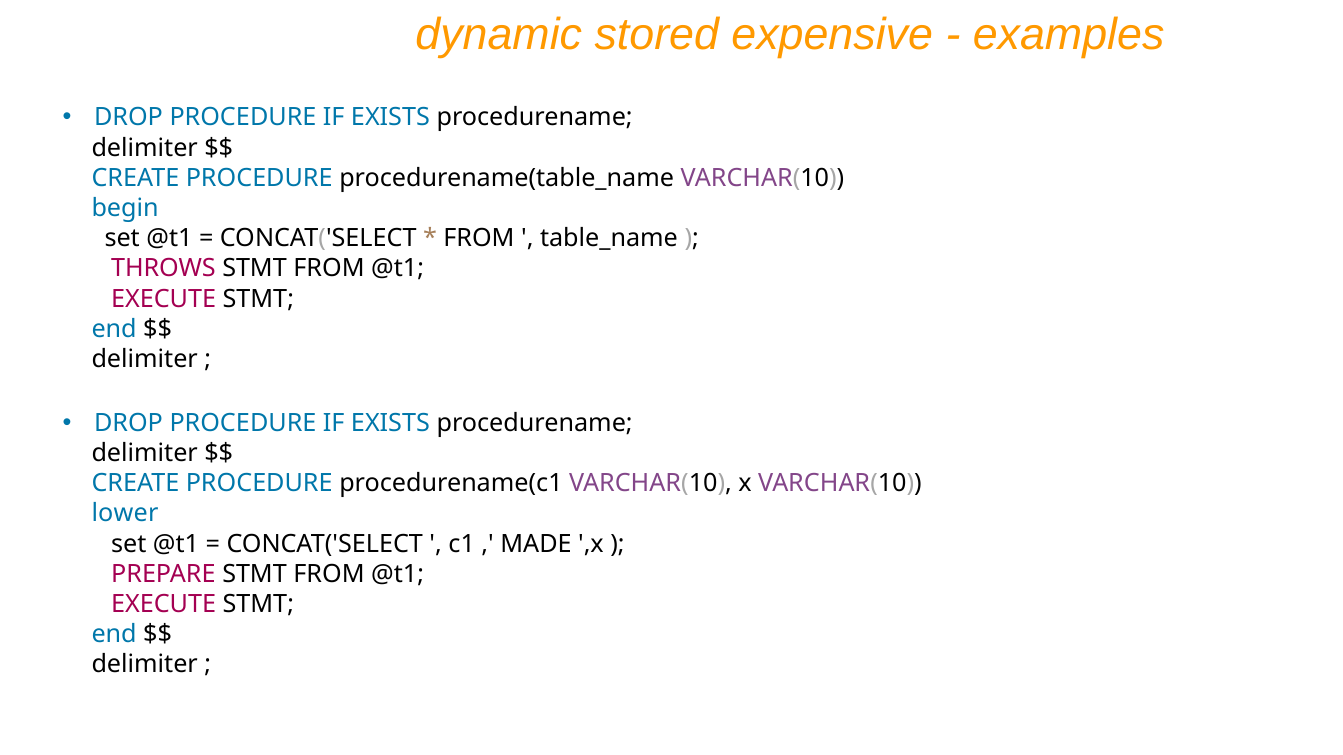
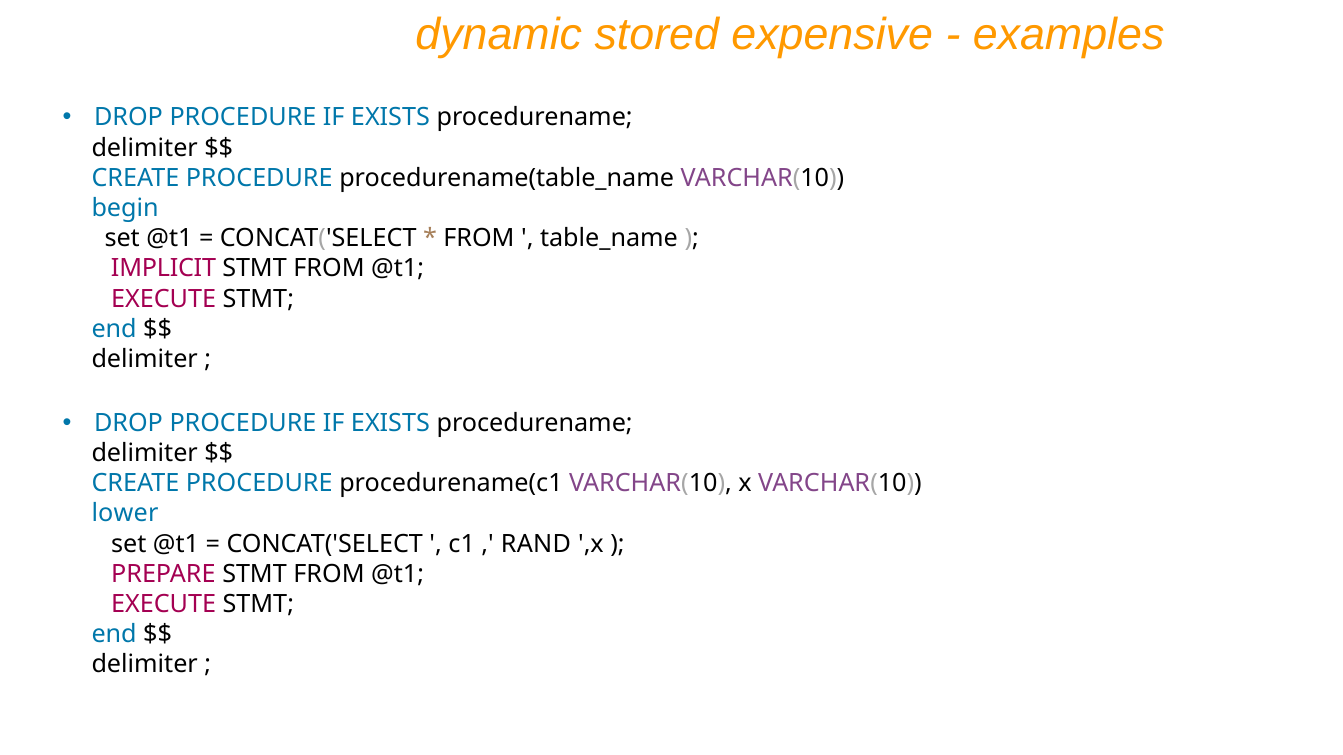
THROWS: THROWS -> IMPLICIT
MADE: MADE -> RAND
